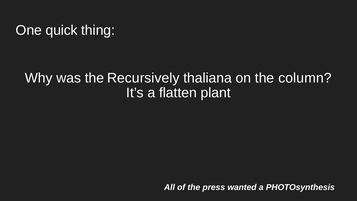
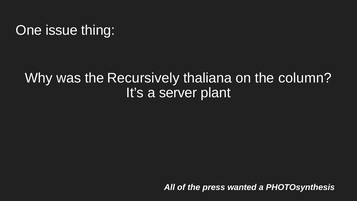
quick: quick -> issue
flatten: flatten -> server
